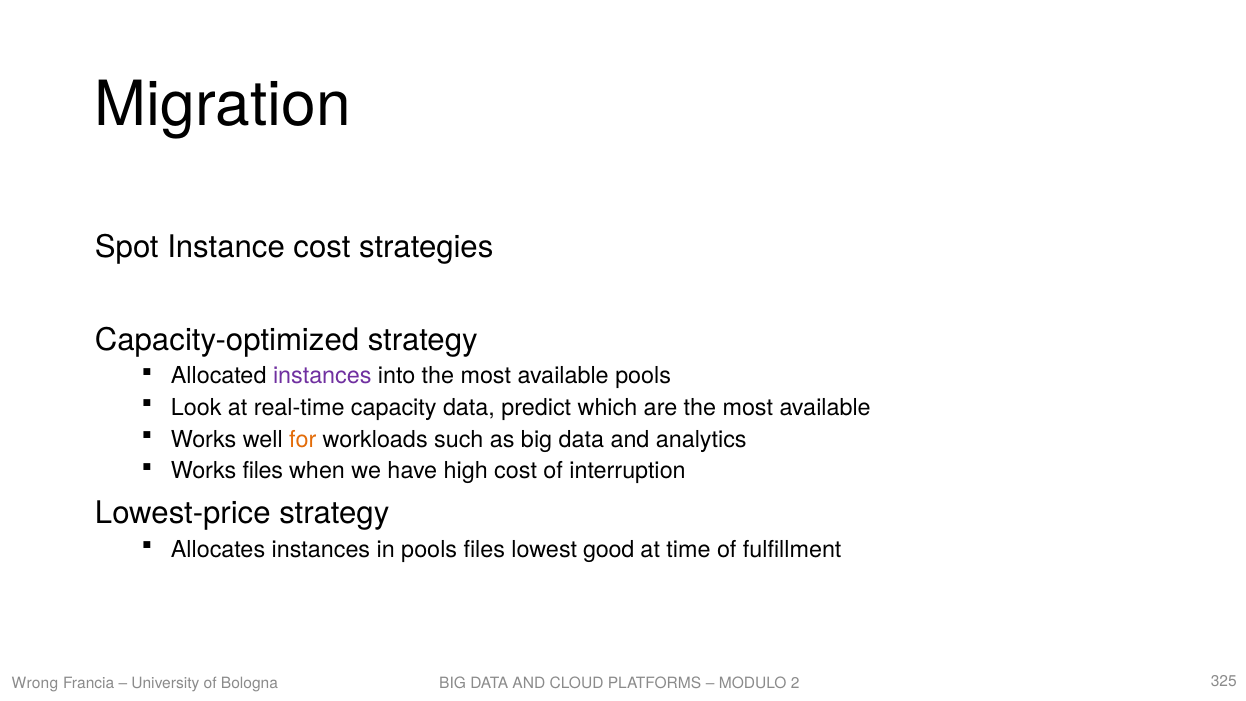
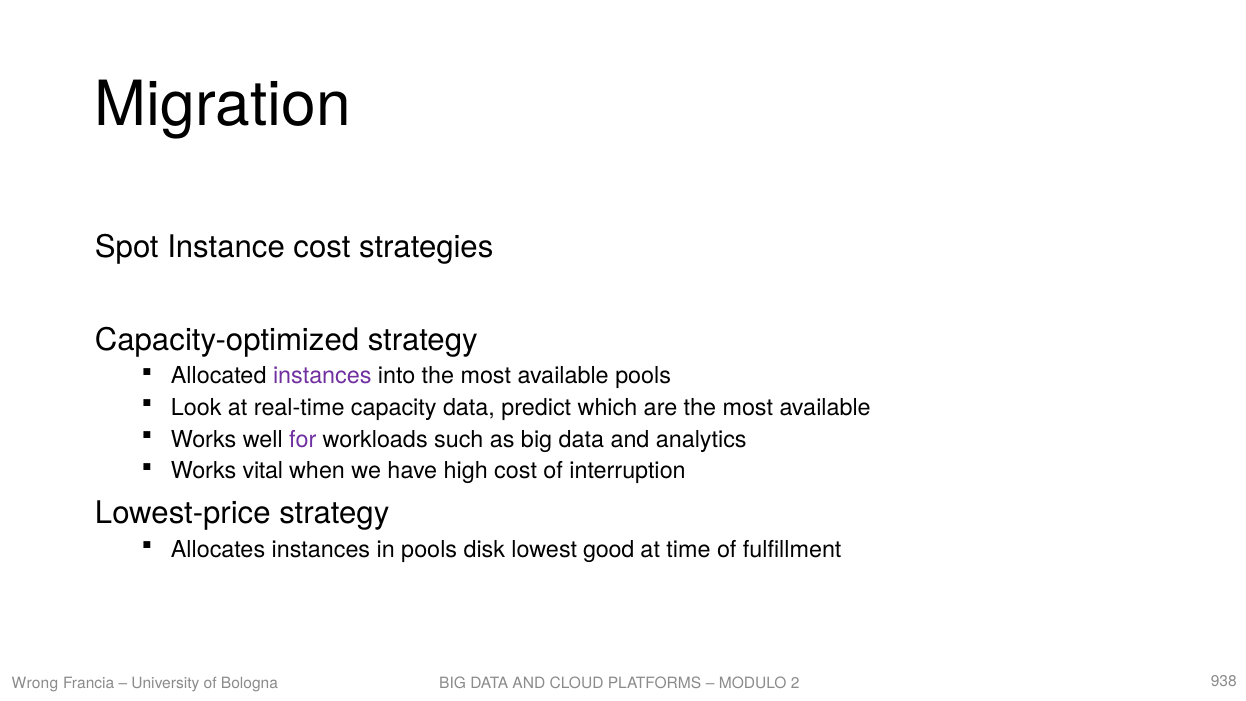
for colour: orange -> purple
Works files: files -> vital
pools files: files -> disk
325: 325 -> 938
